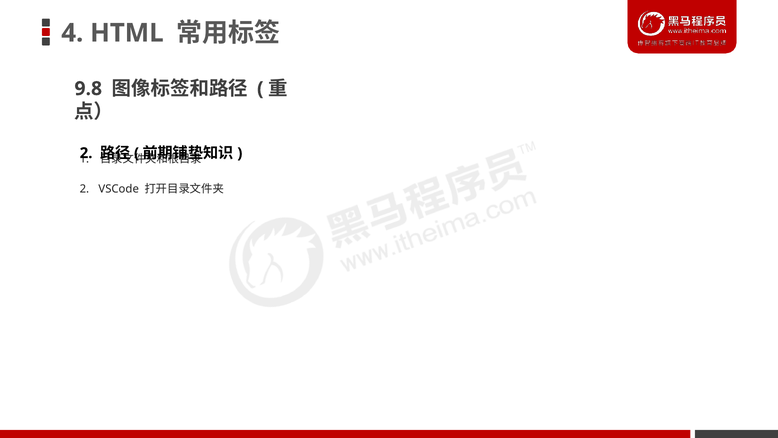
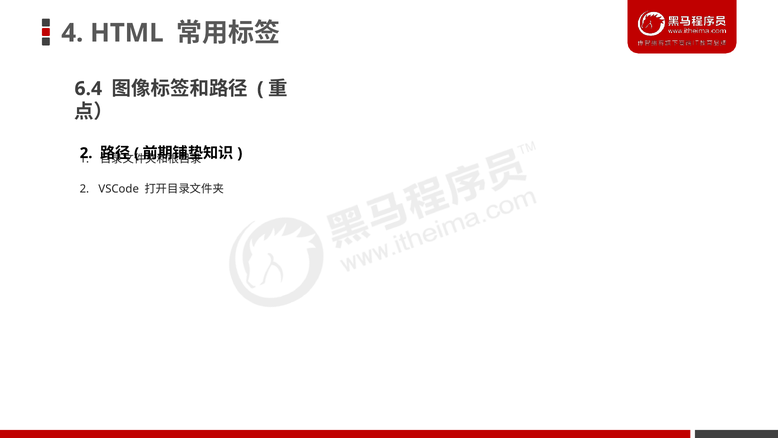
9.8: 9.8 -> 6.4
